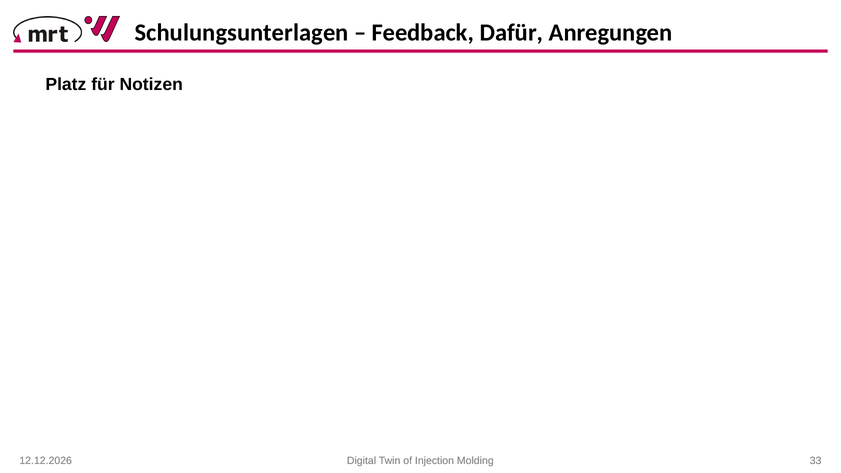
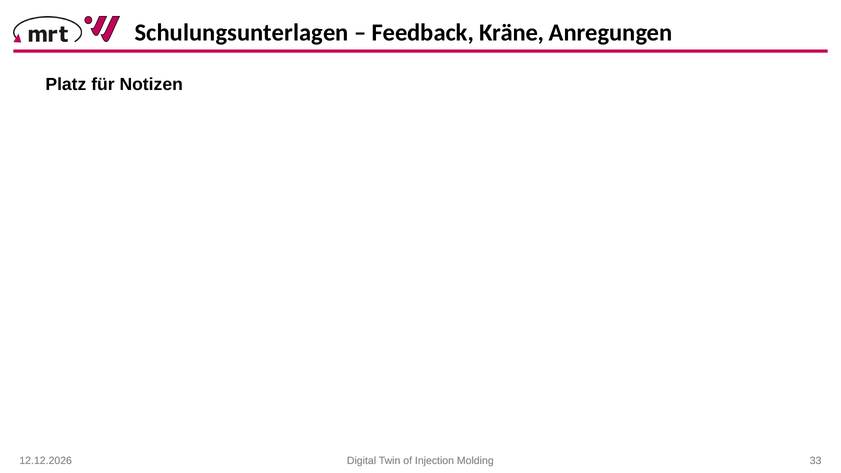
Dafür: Dafür -> Kräne
